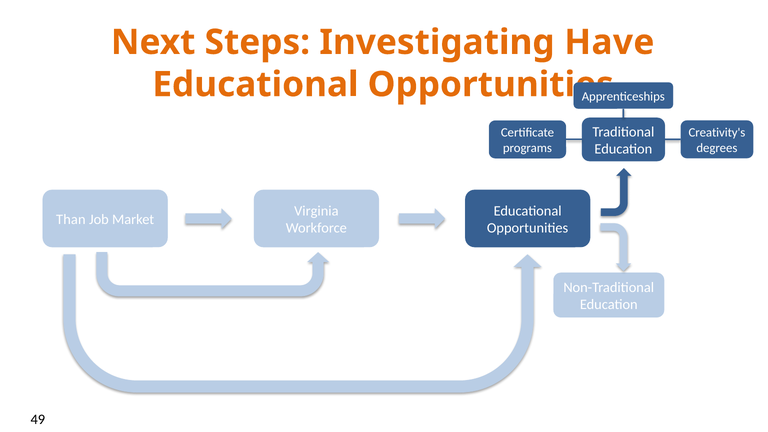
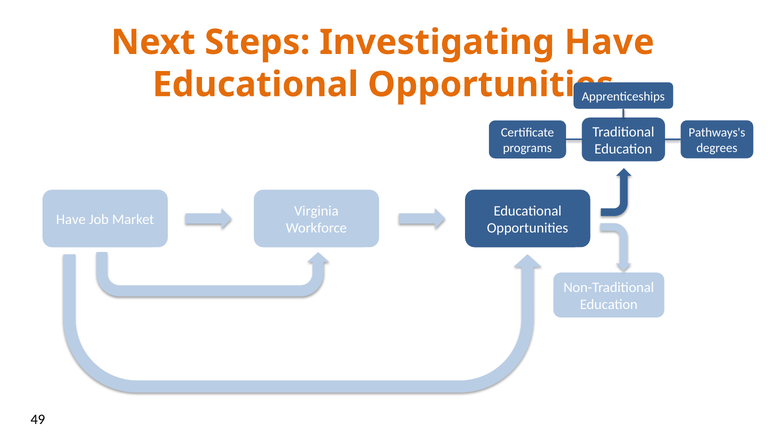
Creativity's: Creativity's -> Pathways's
Than at (71, 219): Than -> Have
